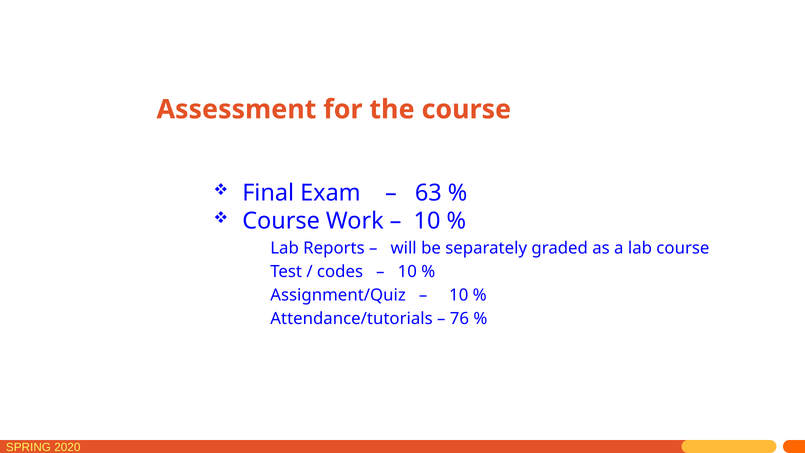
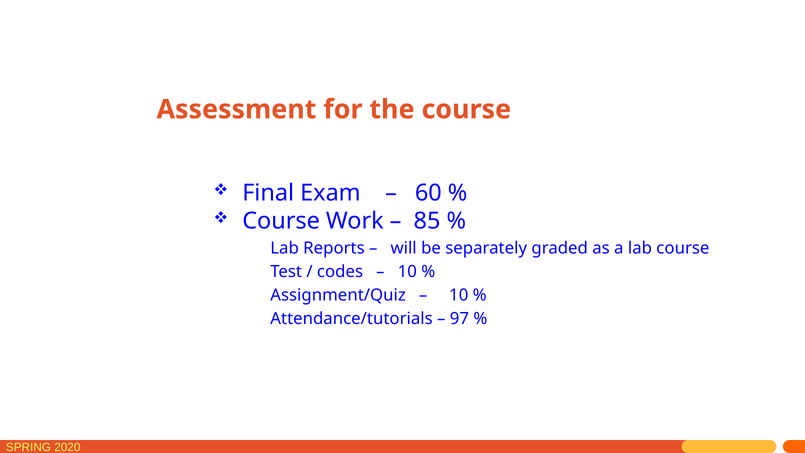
63: 63 -> 60
10 at (427, 221): 10 -> 85
76: 76 -> 97
